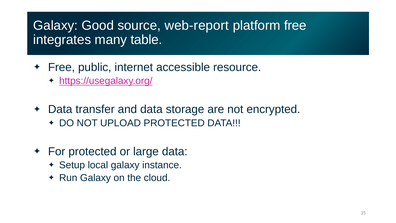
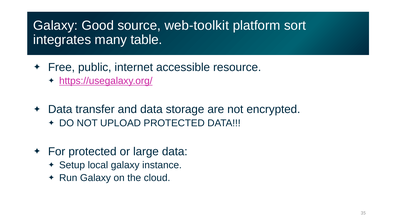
web-report: web-report -> web-toolkit
platform free: free -> sort
